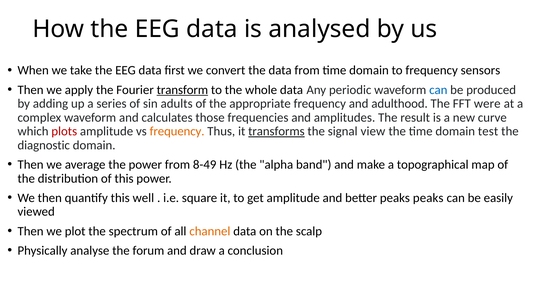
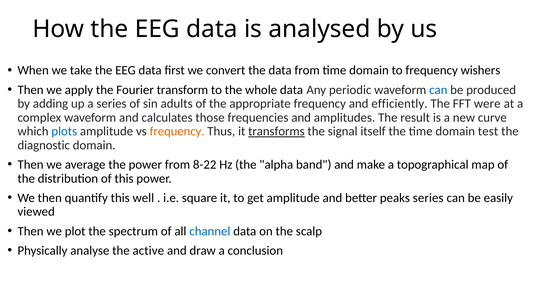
sensors: sensors -> wishers
transform underline: present -> none
adulthood: adulthood -> efficiently
plots colour: red -> blue
view: view -> itself
8-49: 8-49 -> 8-22
peaks peaks: peaks -> series
channel colour: orange -> blue
forum: forum -> active
